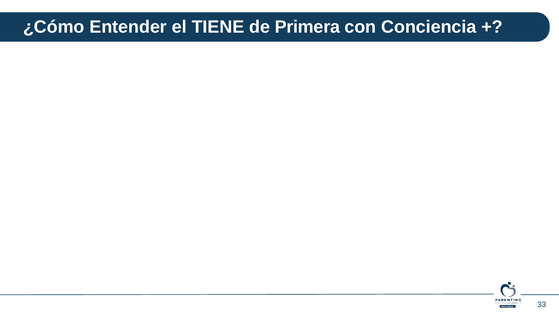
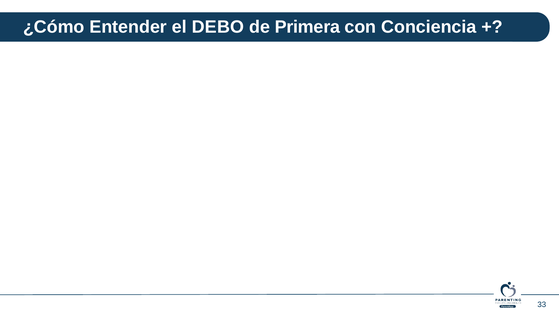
TIENE: TIENE -> DEBO
